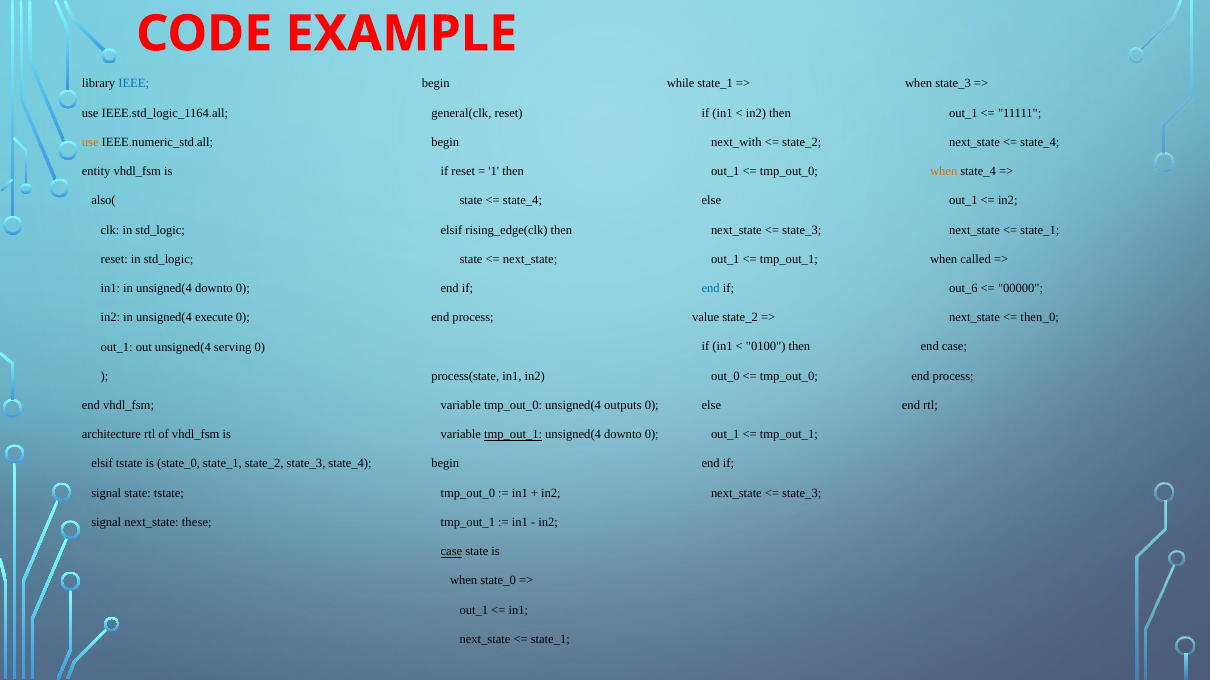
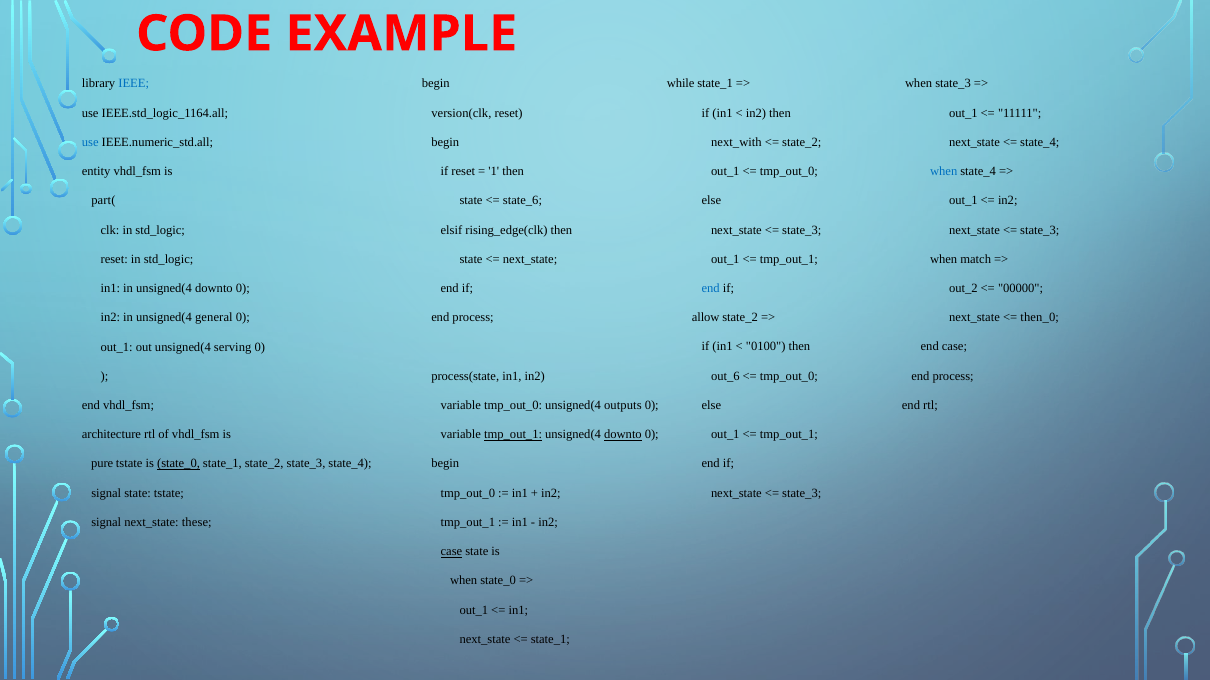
general(clk: general(clk -> version(clk
use at (90, 142) colour: orange -> blue
when at (944, 172) colour: orange -> blue
also(: also( -> part(
state_4 at (523, 201): state_4 -> state_6
state_1 at (1040, 230): state_1 -> state_3
called: called -> match
out_6: out_6 -> out_2
execute: execute -> general
value: value -> allow
out_0: out_0 -> out_6
downto at (623, 435) underline: none -> present
elsif at (102, 464): elsif -> pure
state_0 at (179, 464) underline: none -> present
